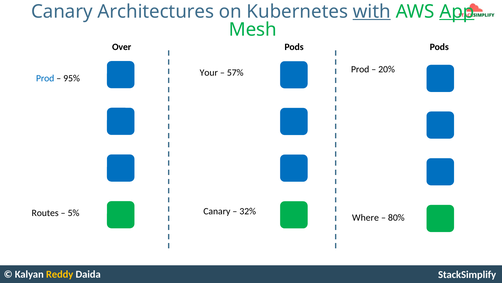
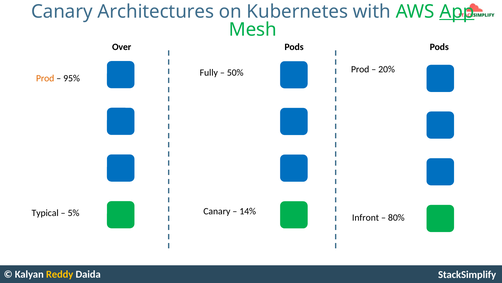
with underline: present -> none
Your: Your -> Fully
57%: 57% -> 50%
Prod at (45, 78) colour: blue -> orange
32%: 32% -> 14%
Routes: Routes -> Typical
Where: Where -> Infront
